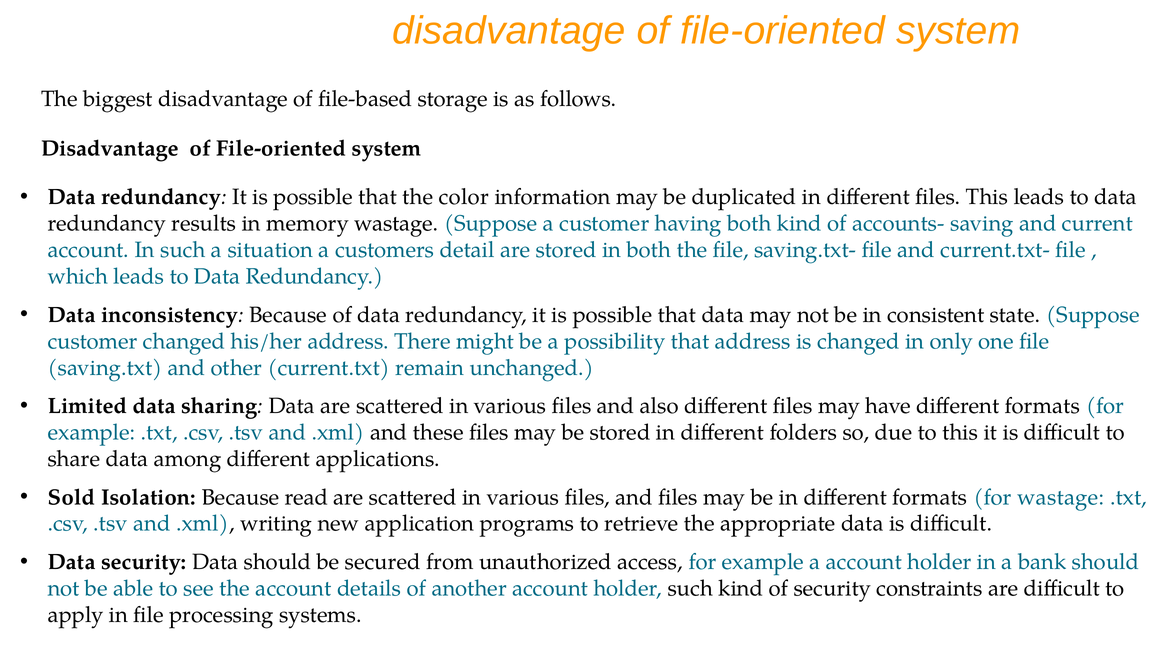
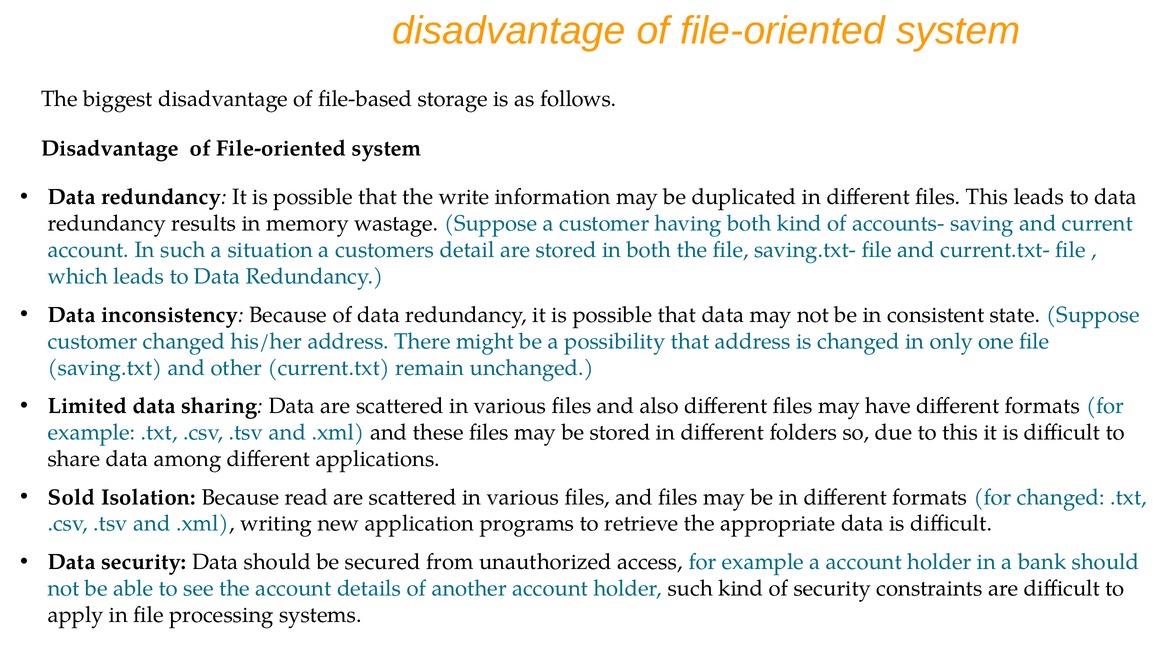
color: color -> write
for wastage: wastage -> changed
